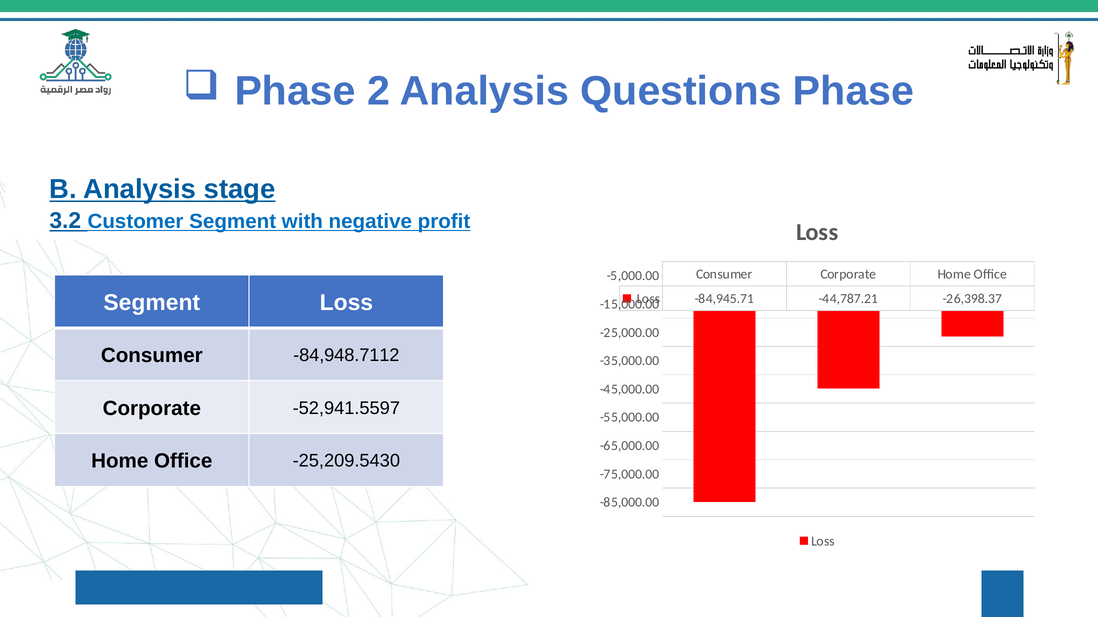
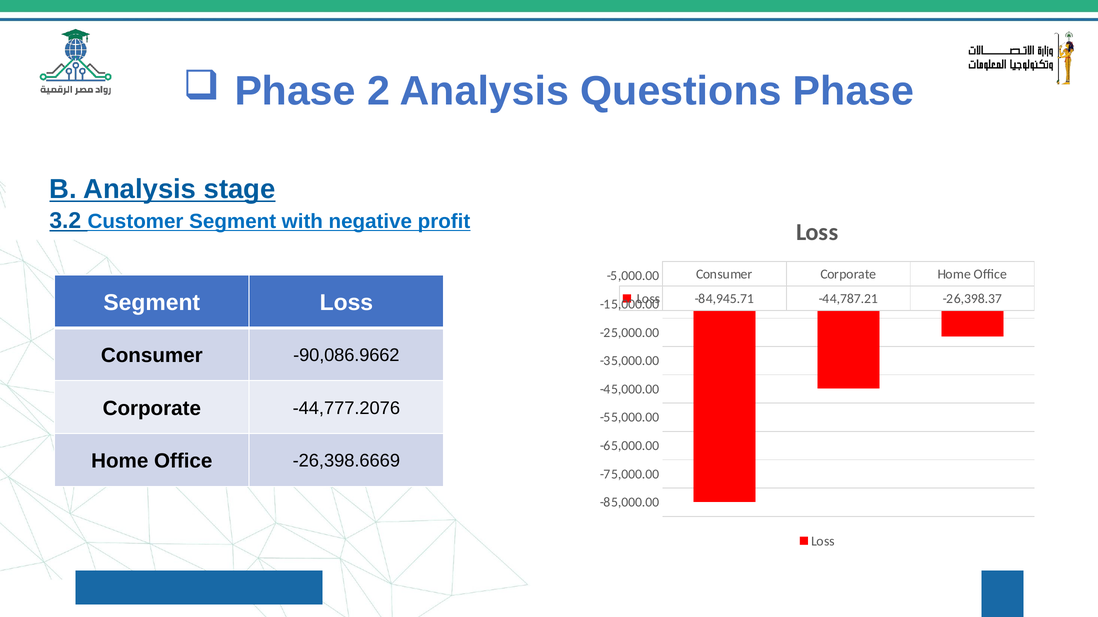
-84,948.7112: -84,948.7112 -> -90,086.9662
-52,941.5597: -52,941.5597 -> -44,777.2076
-25,209.5430: -25,209.5430 -> -26,398.6669
